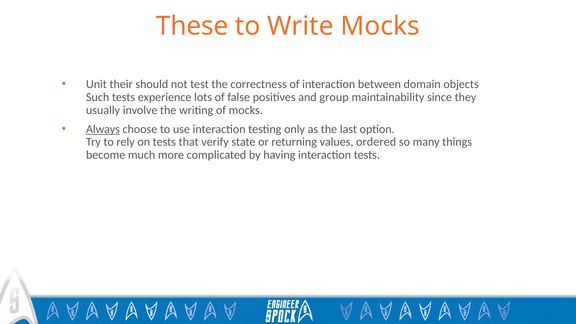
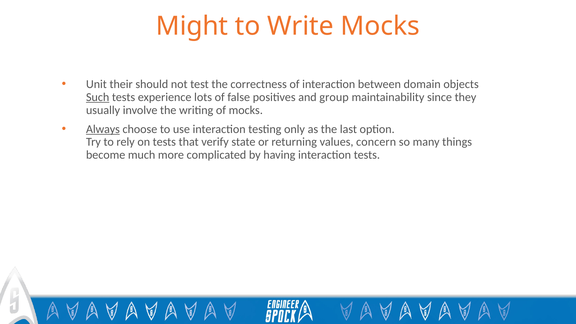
These: These -> Might
Such underline: none -> present
ordered: ordered -> concern
